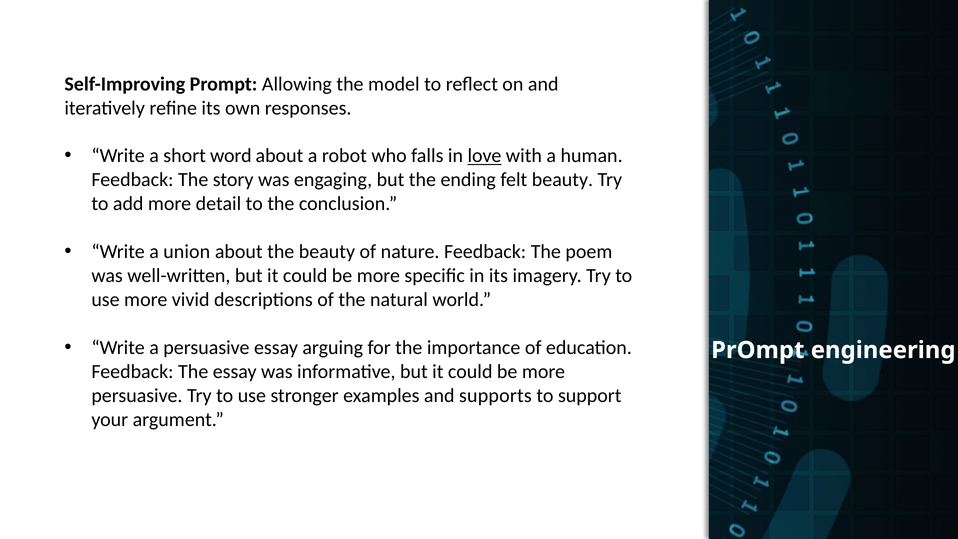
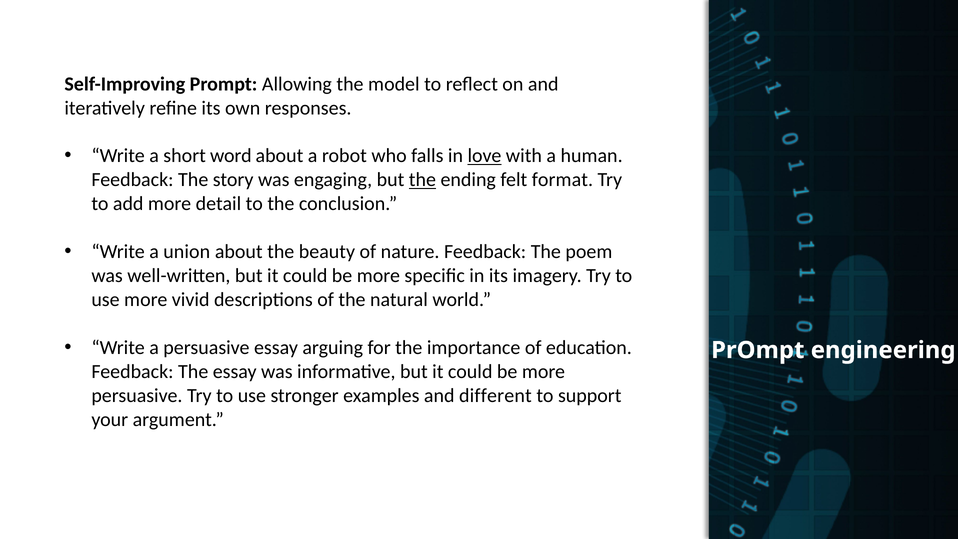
the at (422, 180) underline: none -> present
felt beauty: beauty -> format
supports: supports -> different
